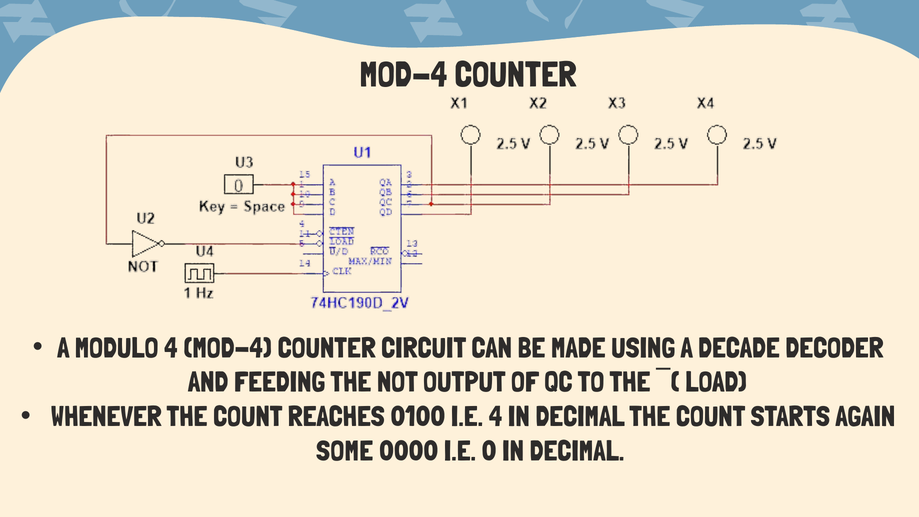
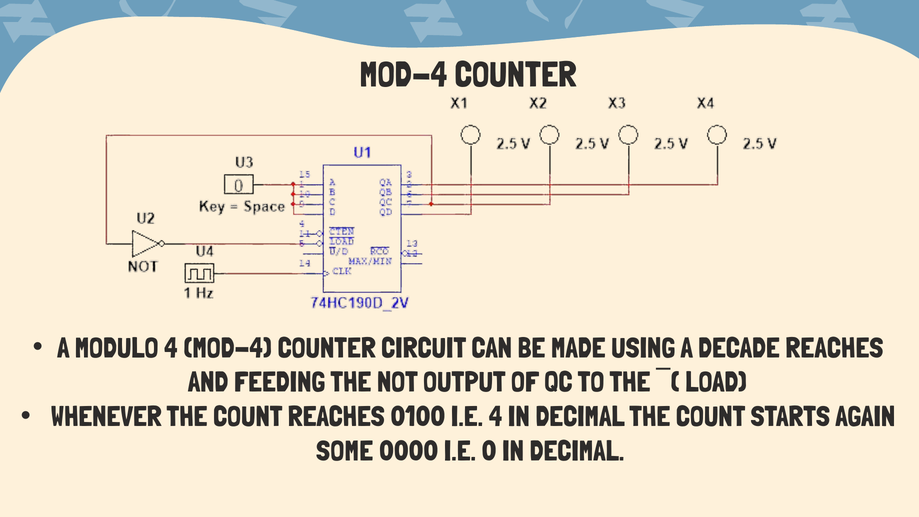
DECADE DECODER: DECODER -> REACHES
